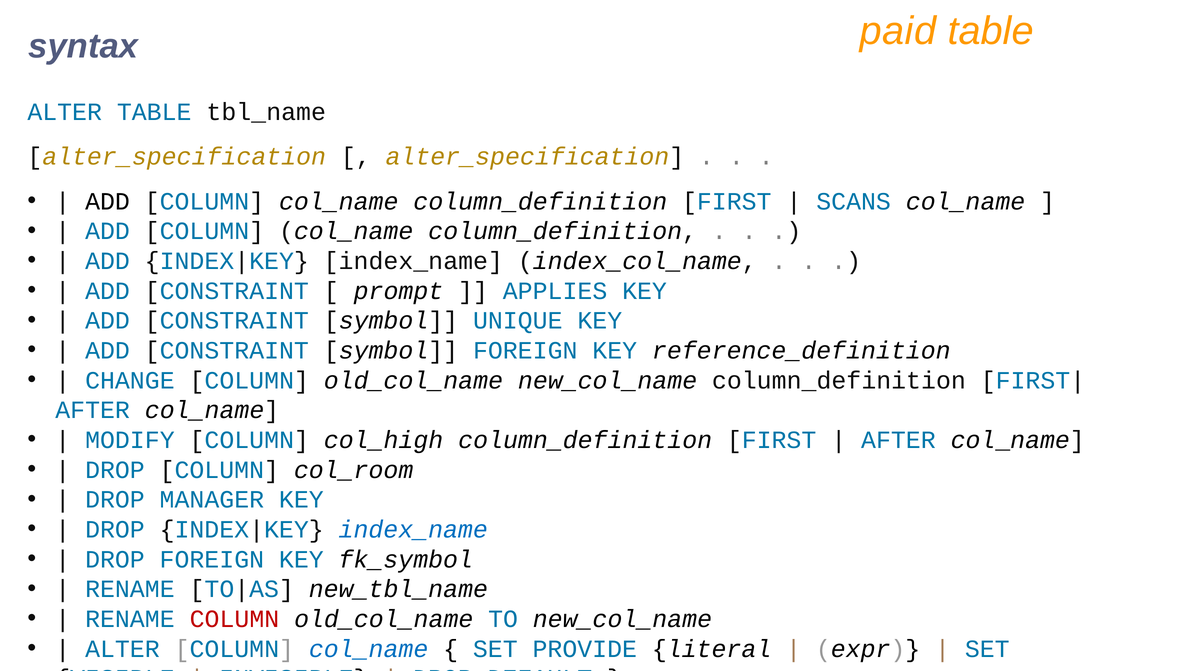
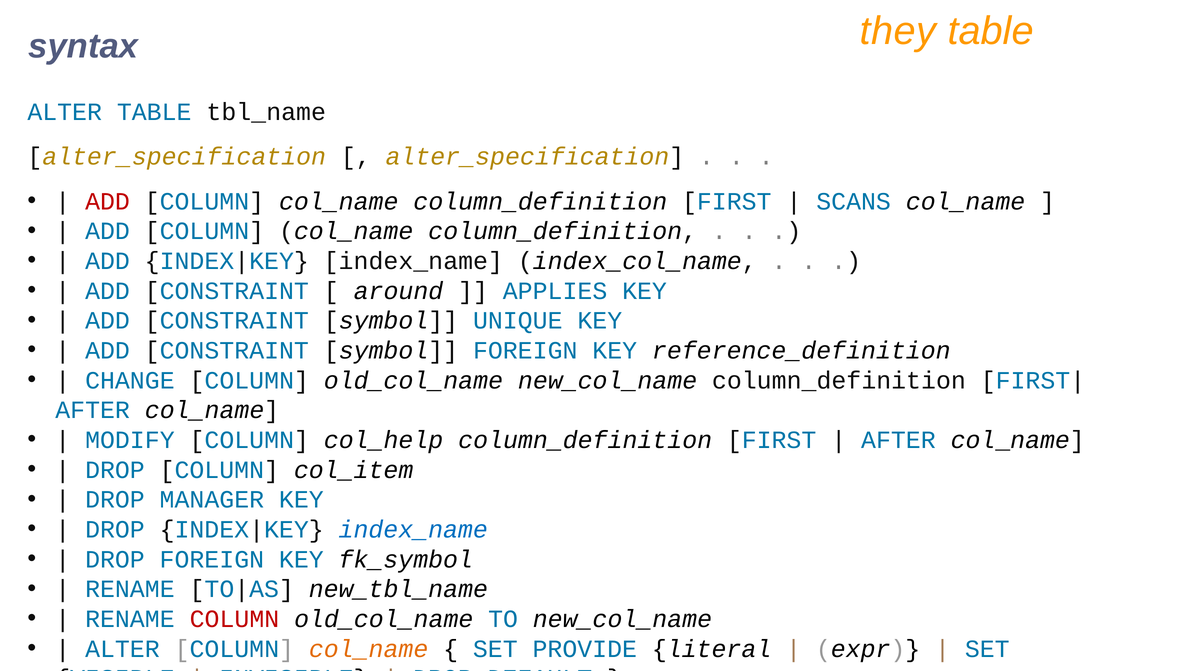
paid: paid -> they
ADD at (108, 201) colour: black -> red
prompt: prompt -> around
col_high: col_high -> col_help
col_room: col_room -> col_item
col_name at (369, 648) colour: blue -> orange
